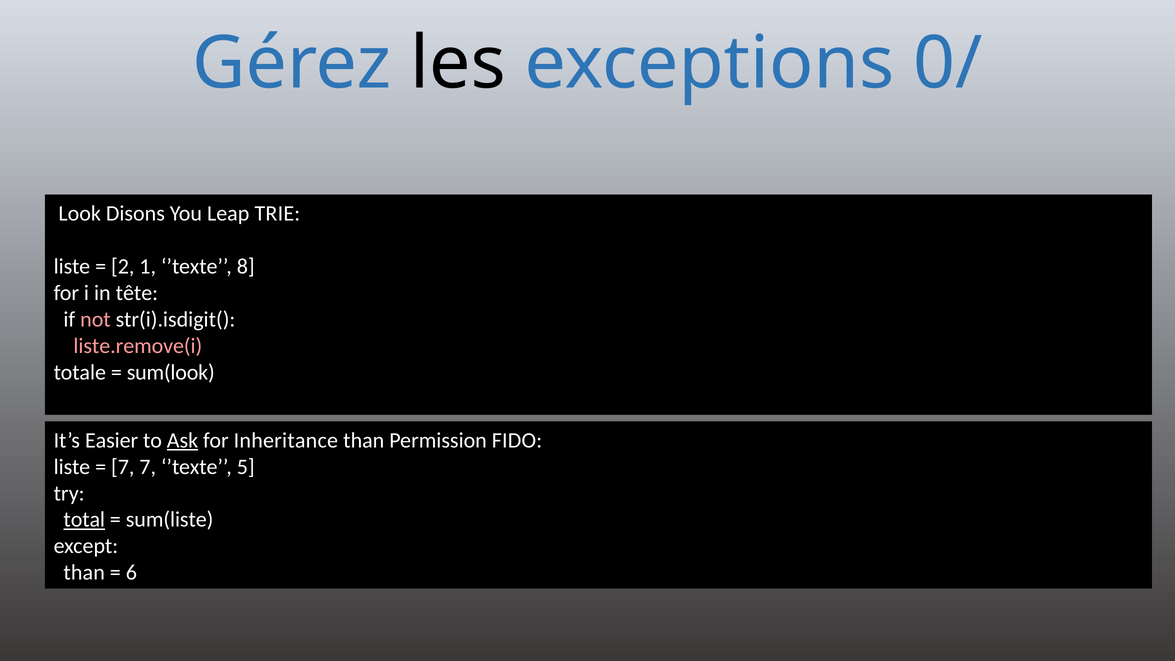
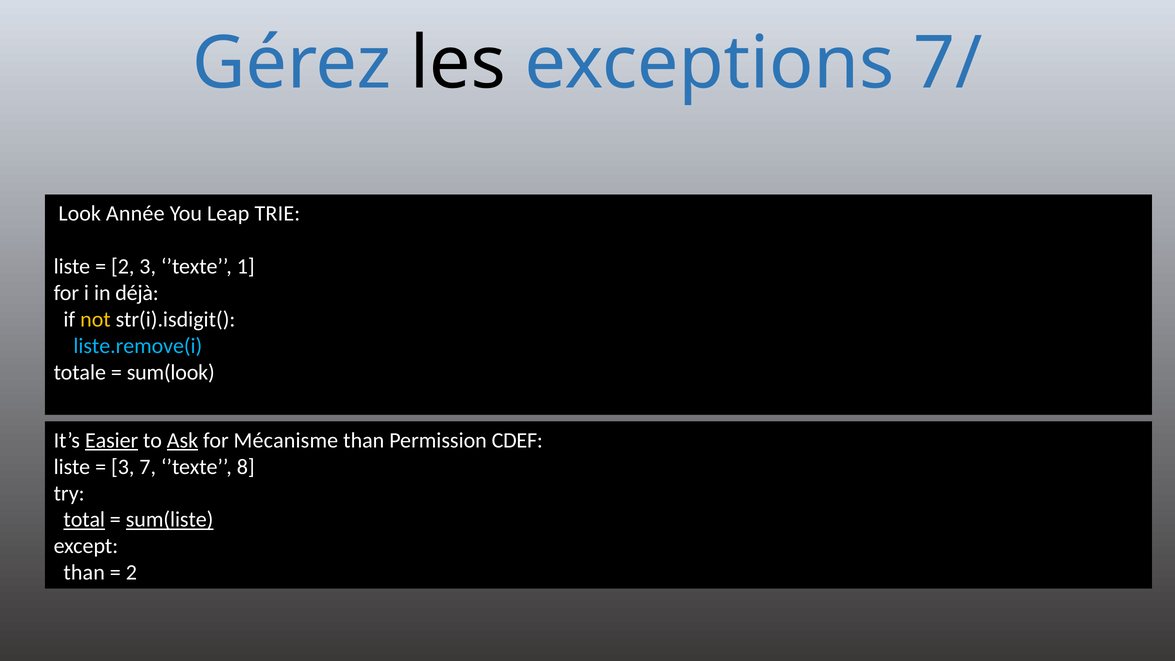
0/: 0/ -> 7/
Disons: Disons -> Année
2 1: 1 -> 3
8: 8 -> 1
tête: tête -> déjà
not colour: pink -> yellow
liste.remove(i colour: pink -> light blue
Easier underline: none -> present
Inheritance: Inheritance -> Mécanisme
FIDO: FIDO -> CDEF
7 at (123, 467): 7 -> 3
5: 5 -> 8
sum(liste underline: none -> present
6 at (131, 573): 6 -> 2
